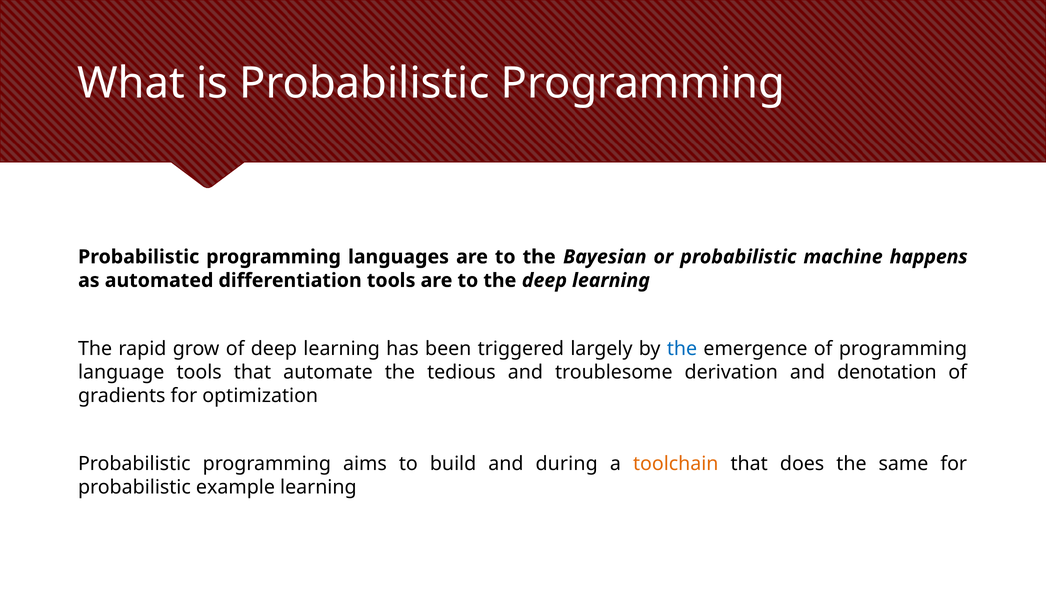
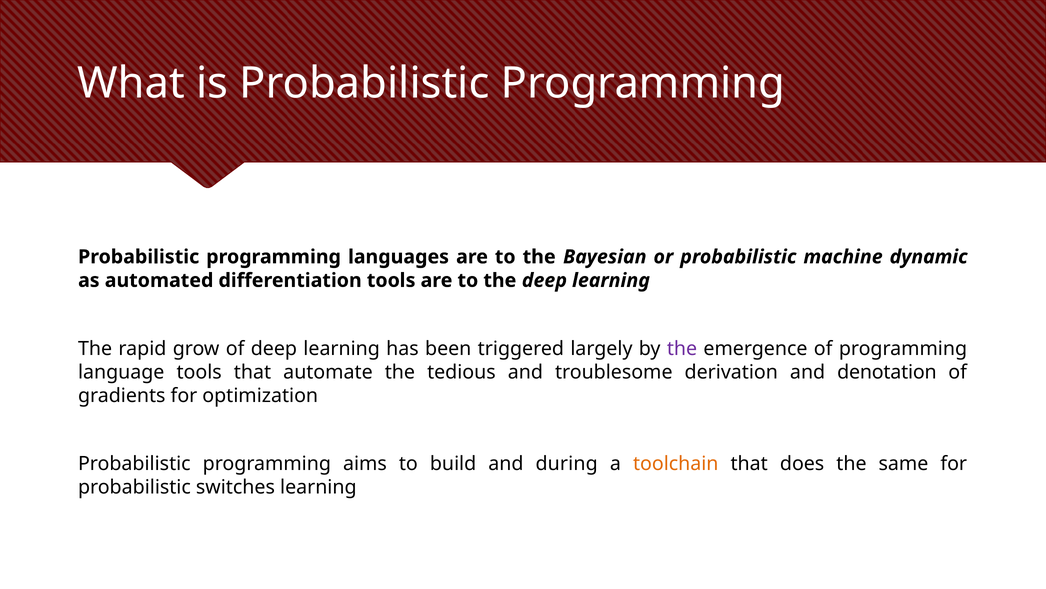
happens: happens -> dynamic
the at (682, 348) colour: blue -> purple
example: example -> switches
